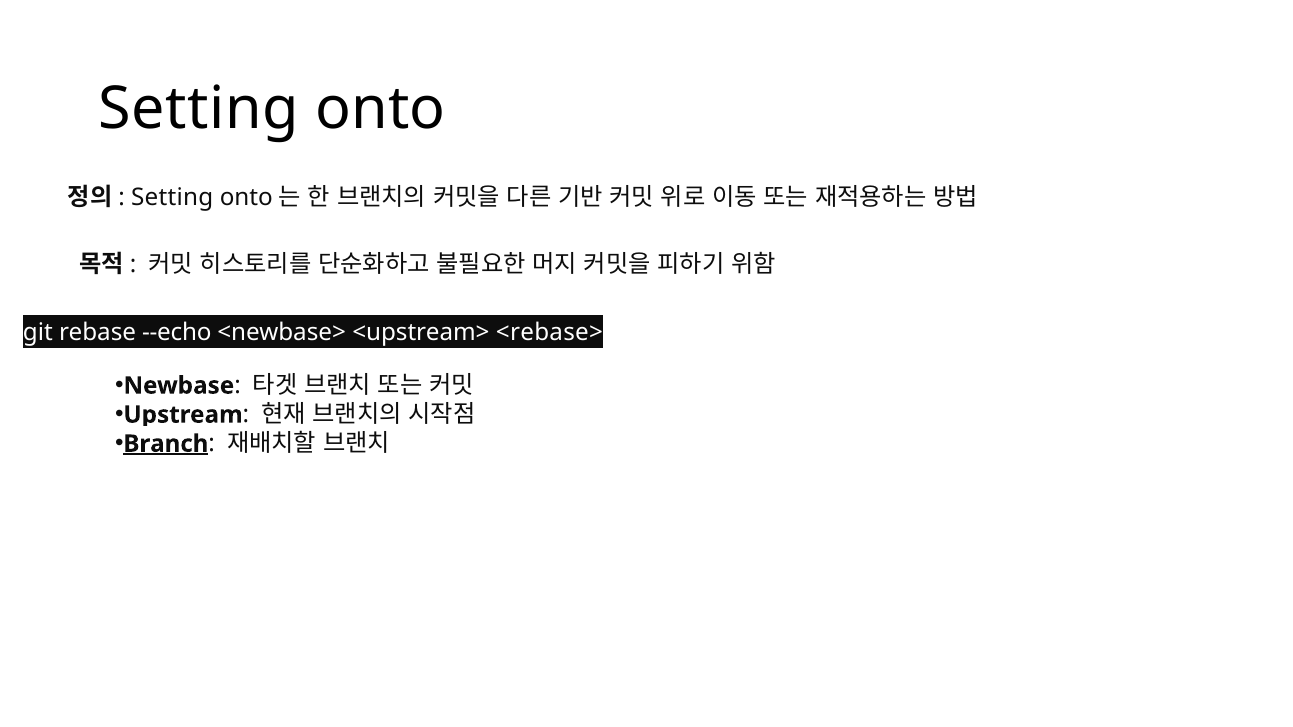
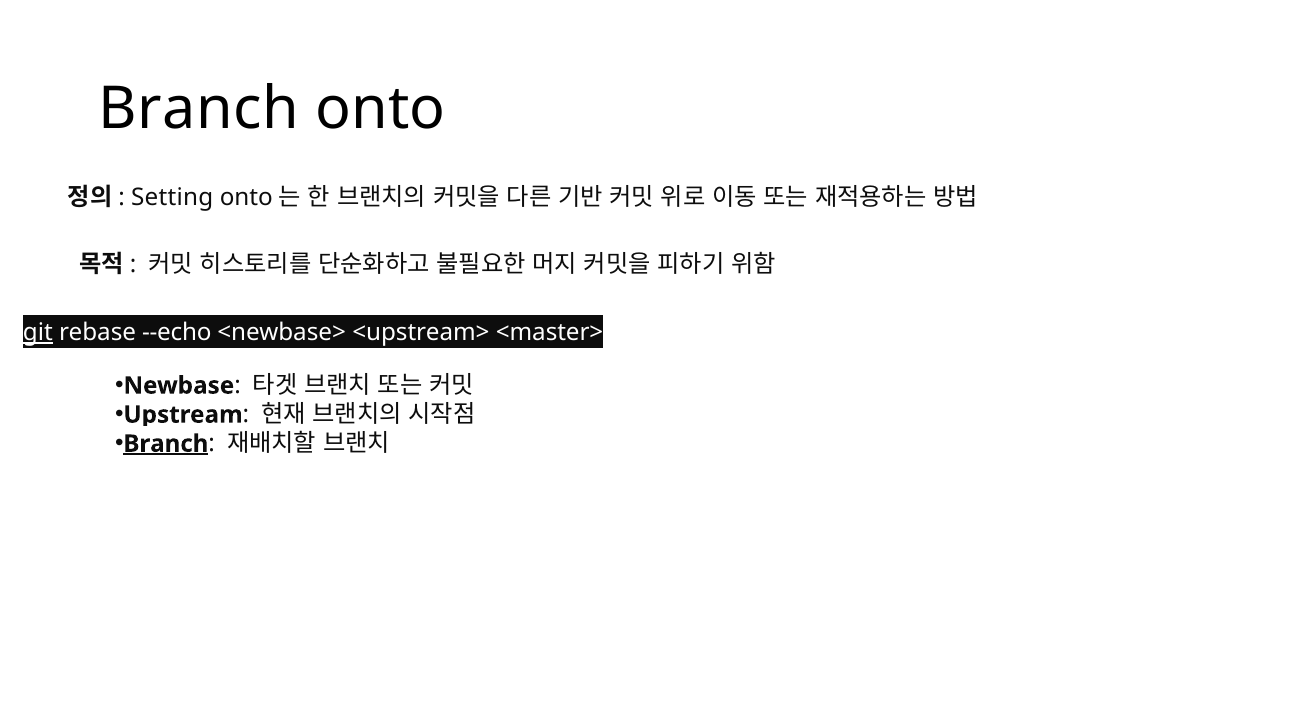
Setting at (199, 109): Setting -> Branch
git underline: none -> present
<rebase>: <rebase> -> <master>
